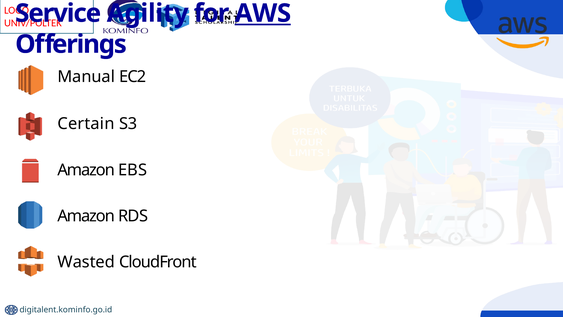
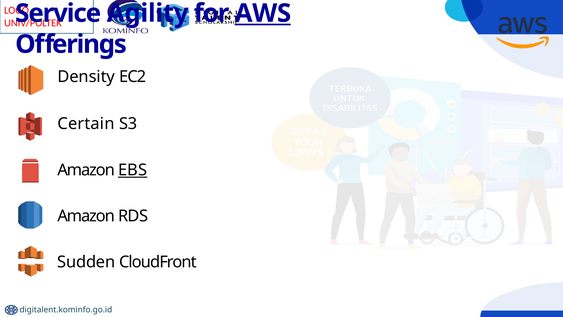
Manual: Manual -> Density
EBS underline: none -> present
Wasted: Wasted -> Sudden
